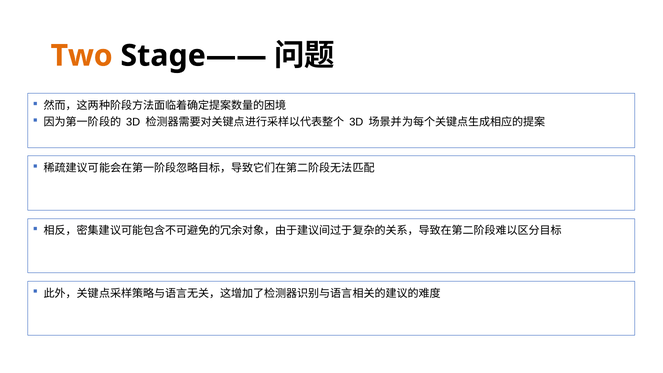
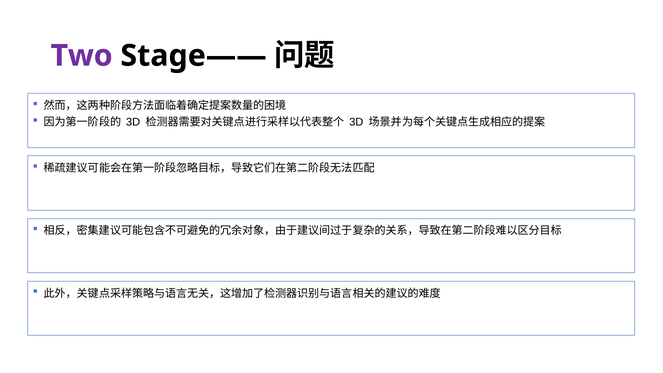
Two colour: orange -> purple
